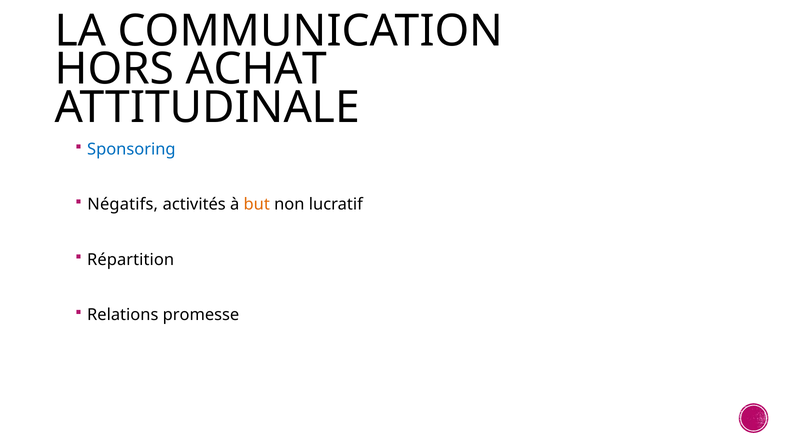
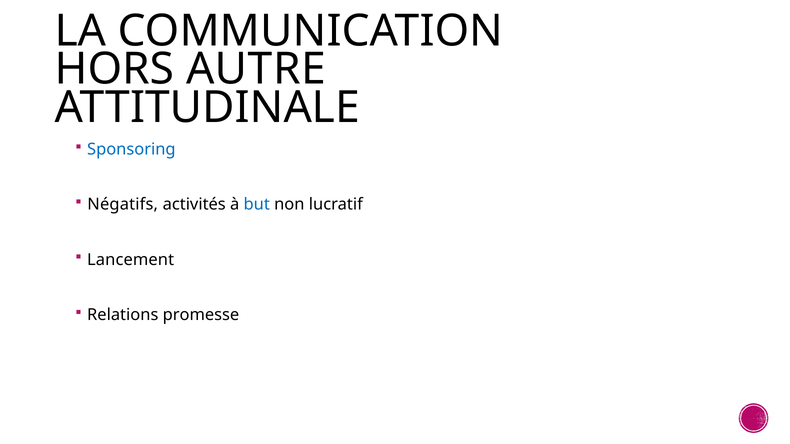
ACHAT: ACHAT -> AUTRE
but colour: orange -> blue
Répartition: Répartition -> Lancement
